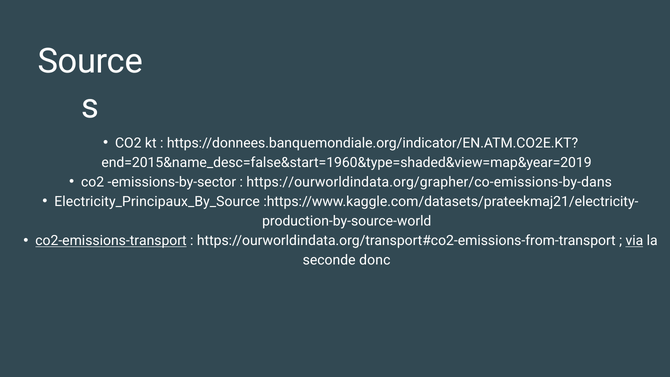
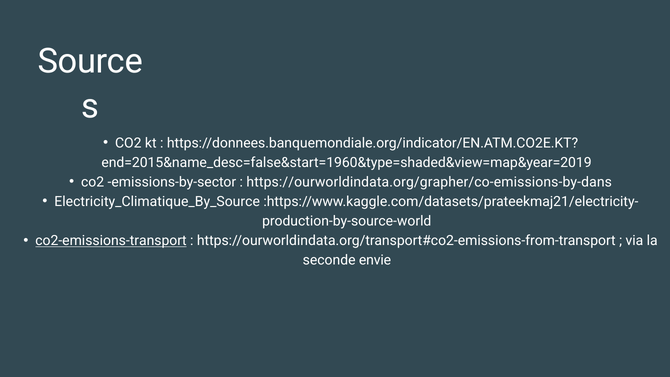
Electricity_Principaux_By_Source: Electricity_Principaux_By_Source -> Electricity_Climatique_By_Source
via underline: present -> none
donc: donc -> envie
